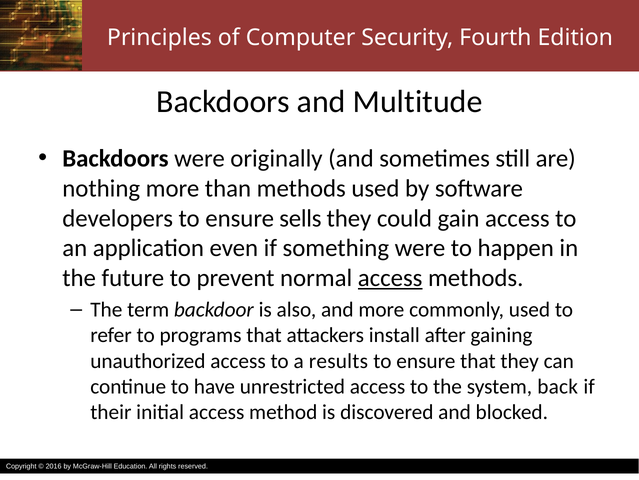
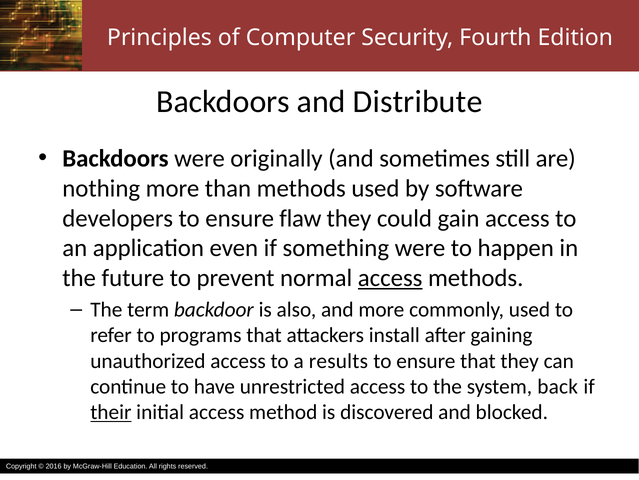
Multitude: Multitude -> Distribute
sells: sells -> flaw
their underline: none -> present
